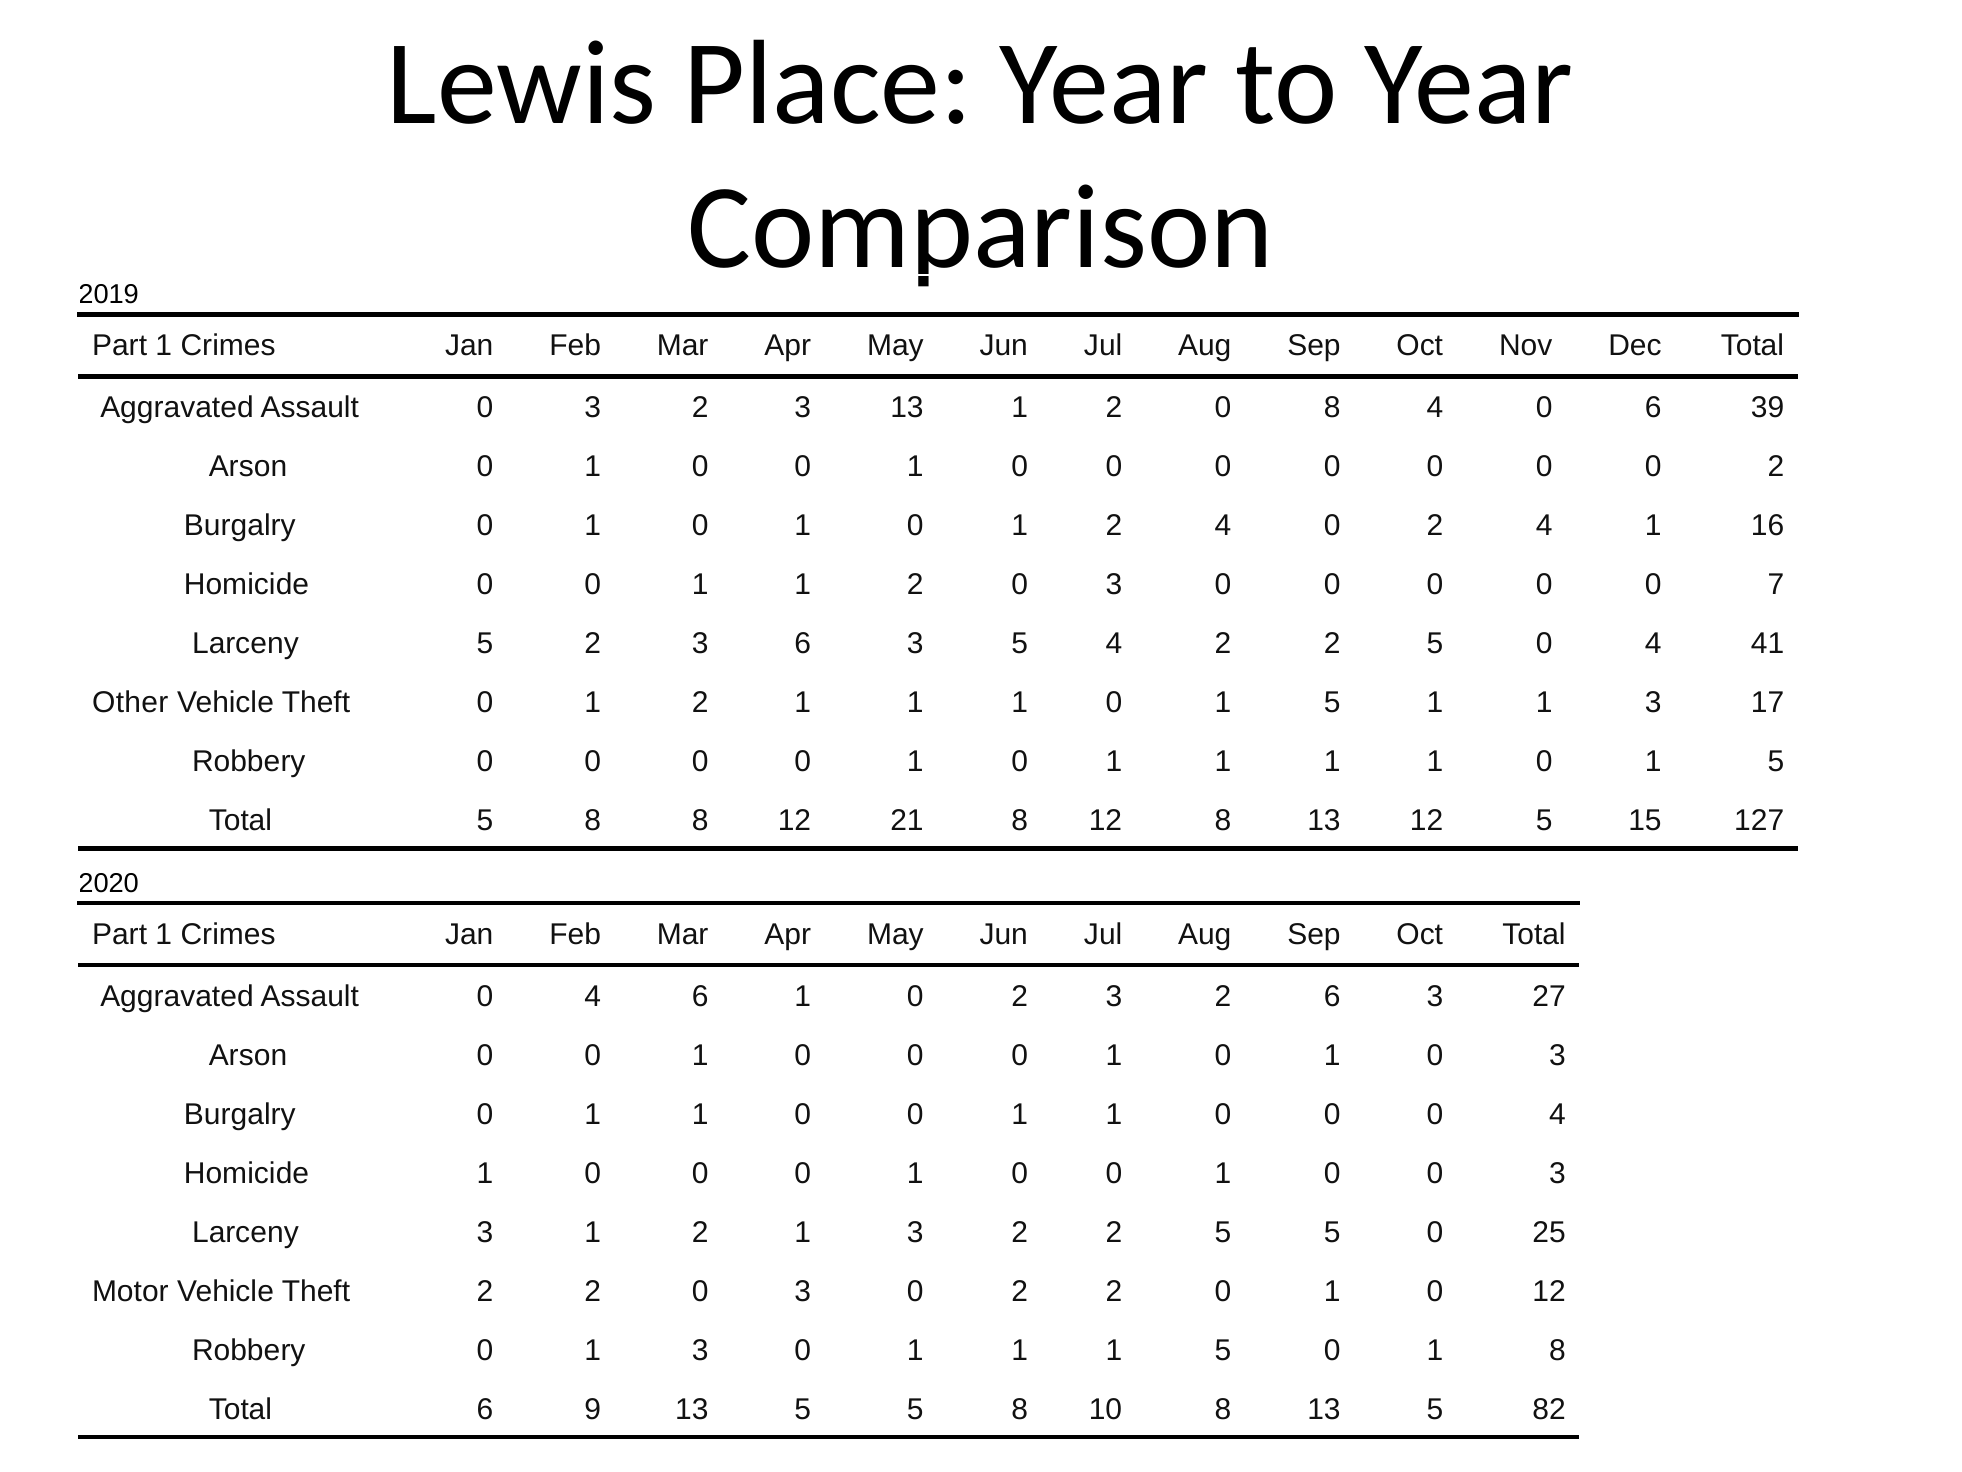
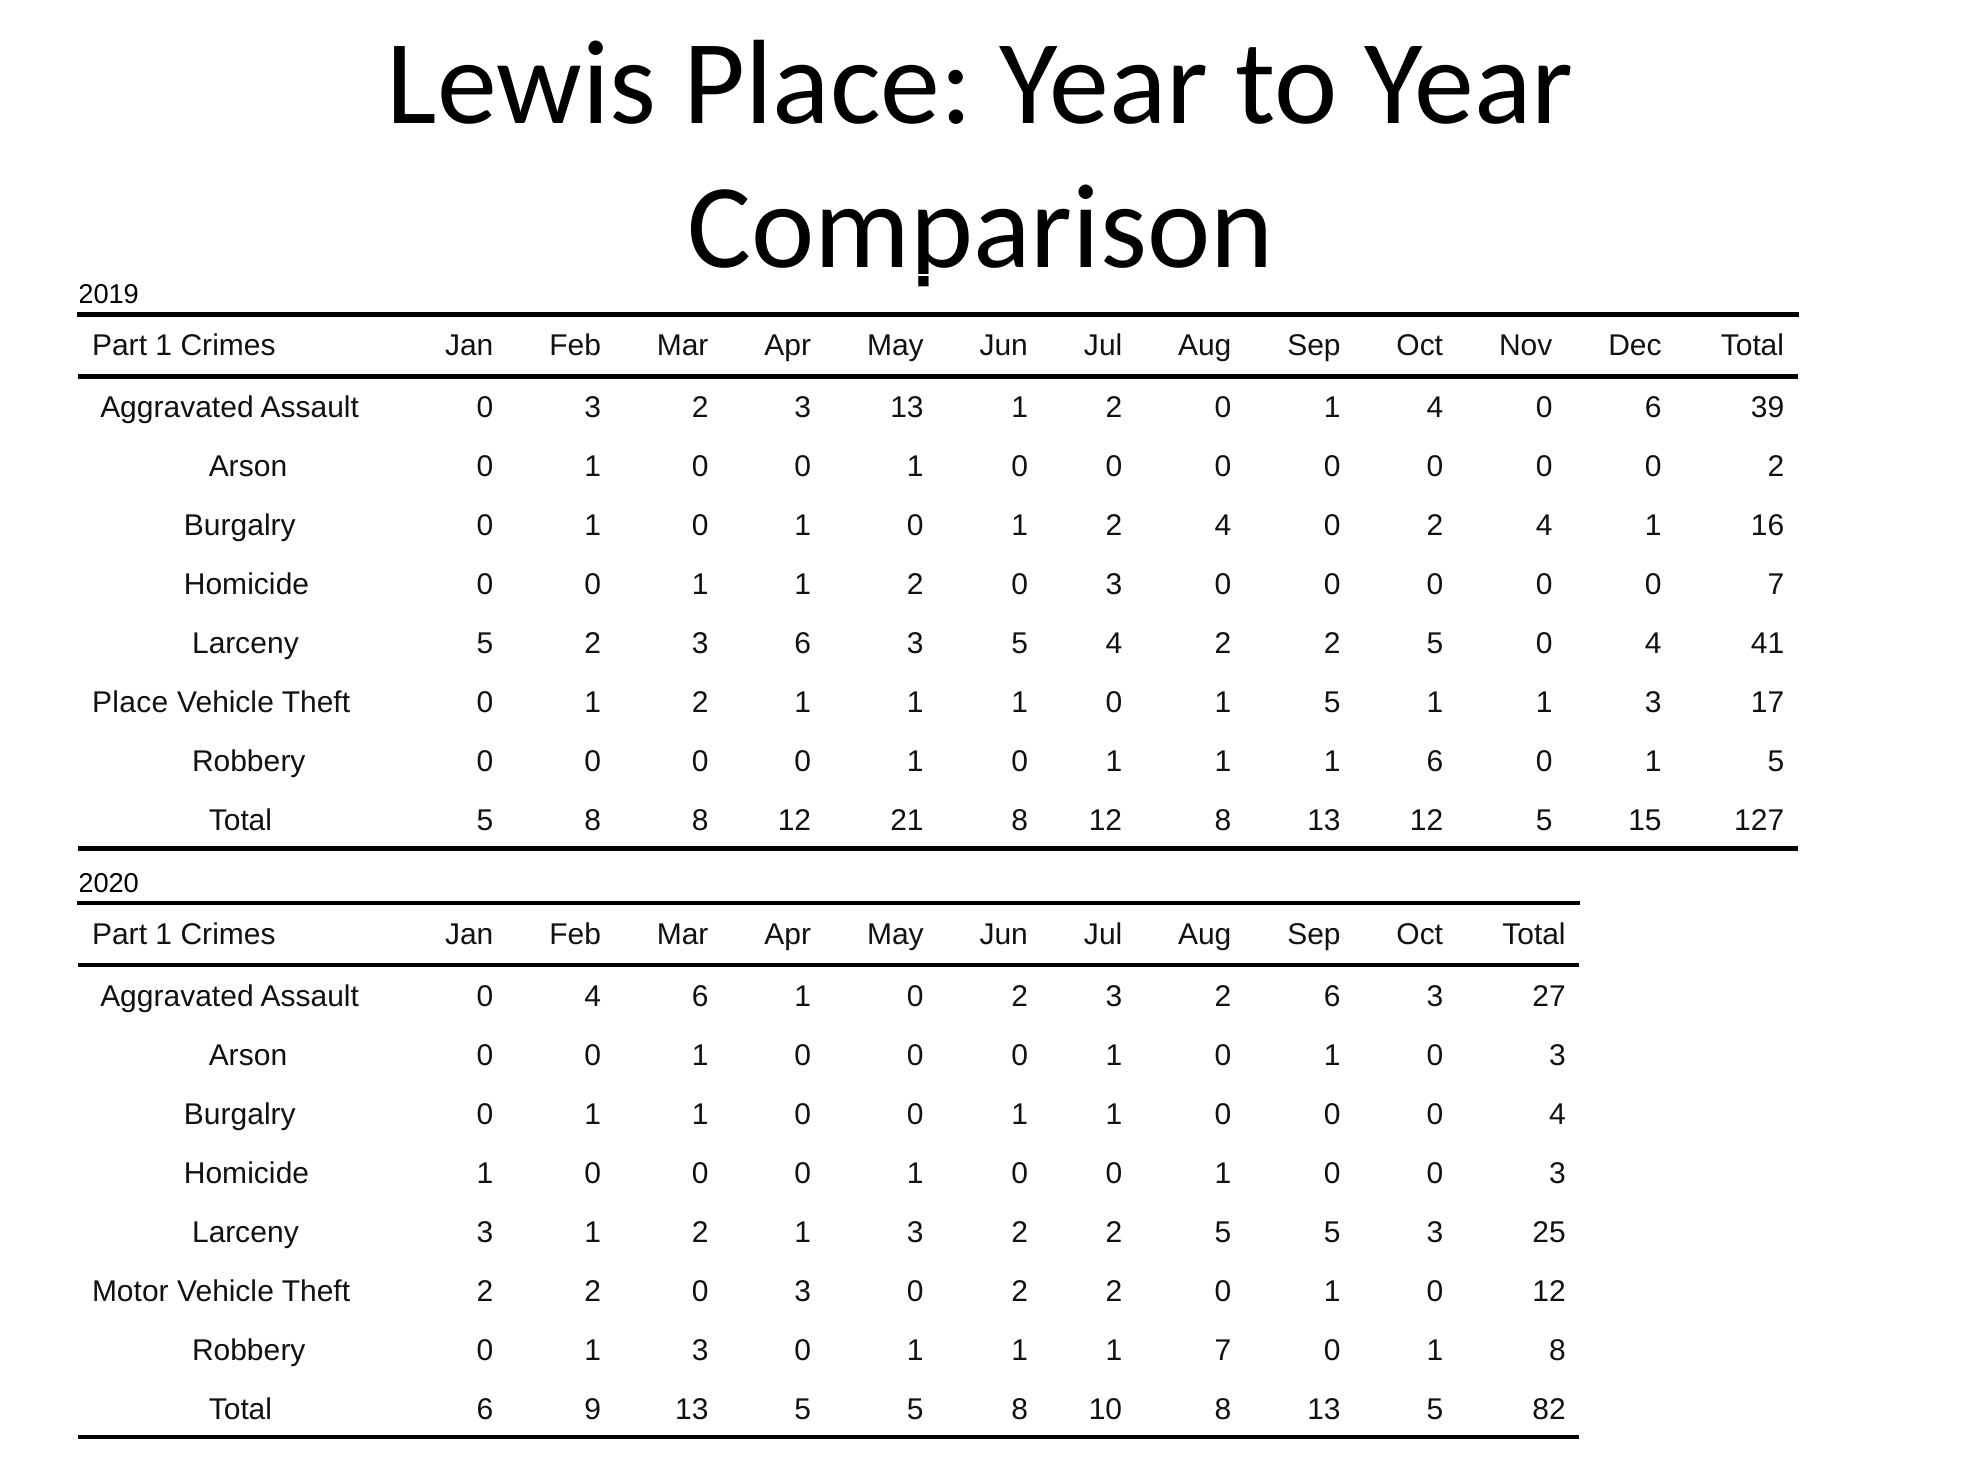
1 2 0 8: 8 -> 1
Other at (130, 702): Other -> Place
1 1 1 1: 1 -> 6
5 5 0: 0 -> 3
1 1 5: 5 -> 7
